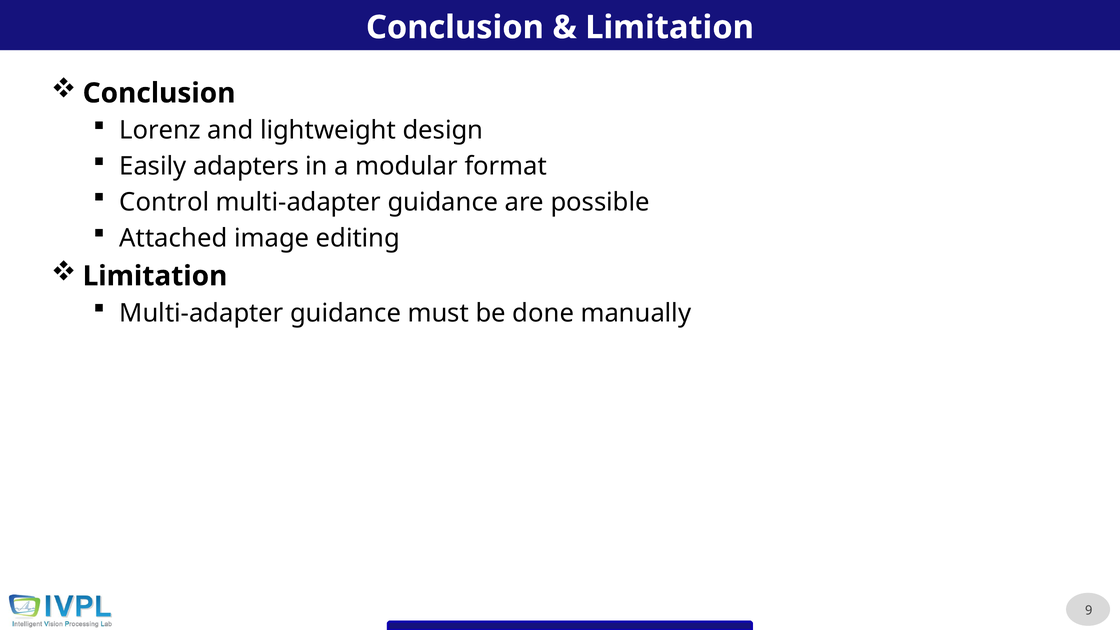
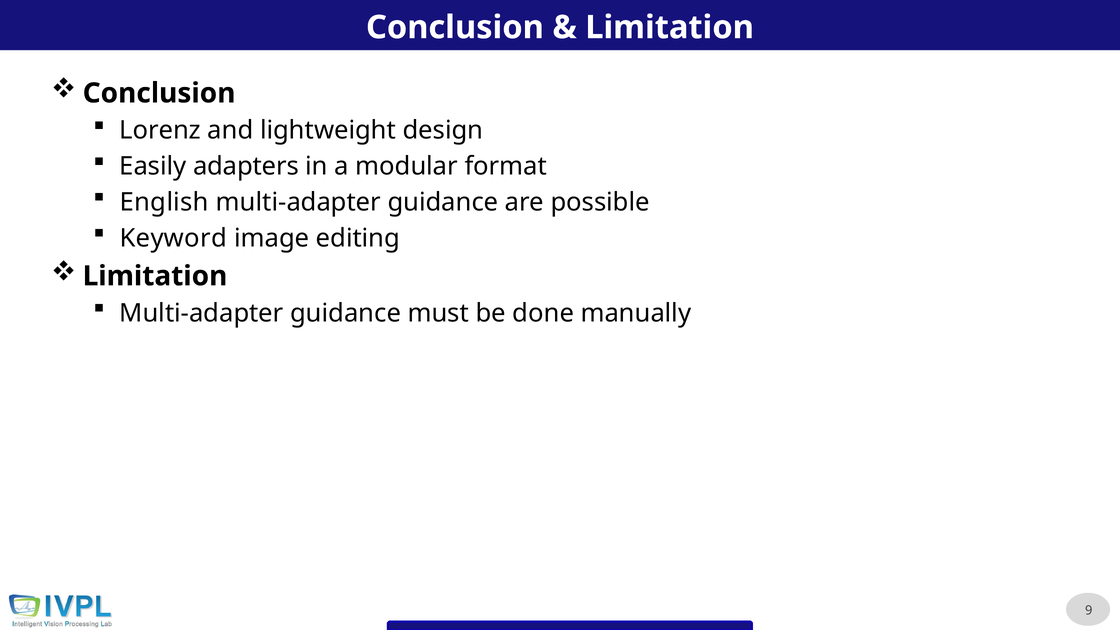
Control: Control -> English
Attached: Attached -> Keyword
